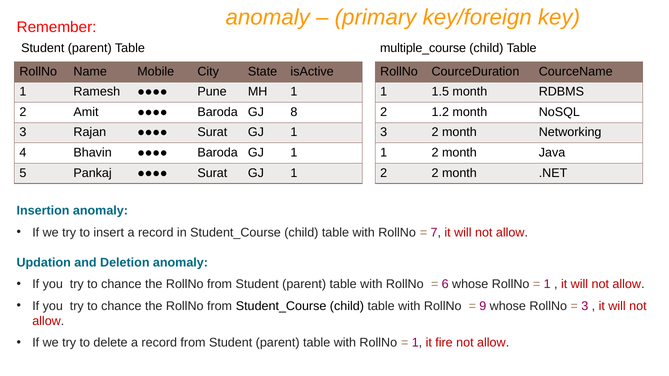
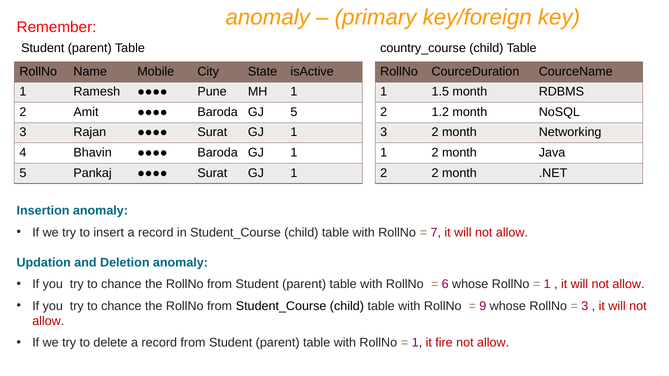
multiple_course: multiple_course -> country_course
GJ 8: 8 -> 5
